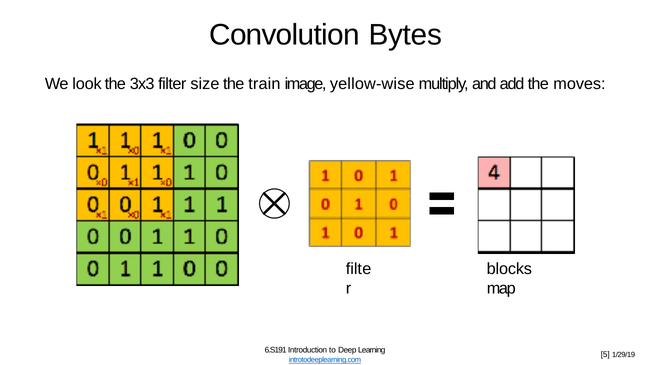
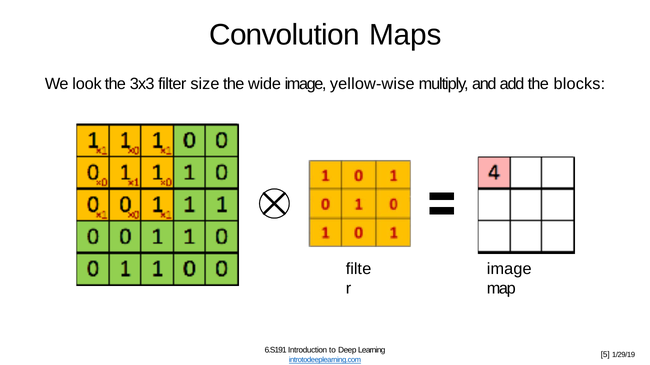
Bytes: Bytes -> Maps
train: train -> wide
moves: moves -> blocks
blocks at (509, 270): blocks -> image
